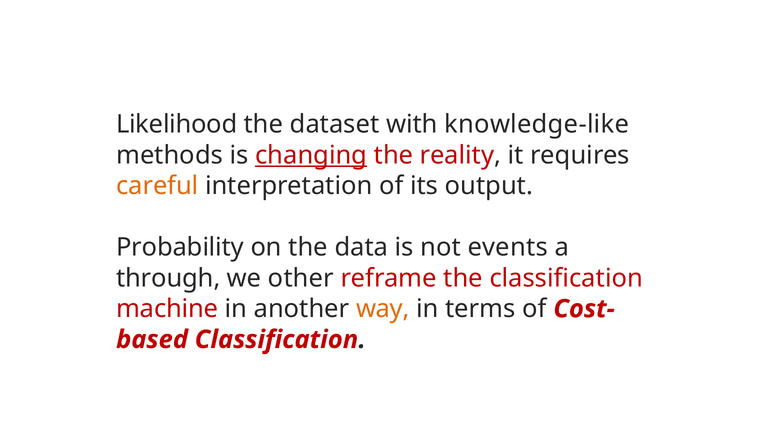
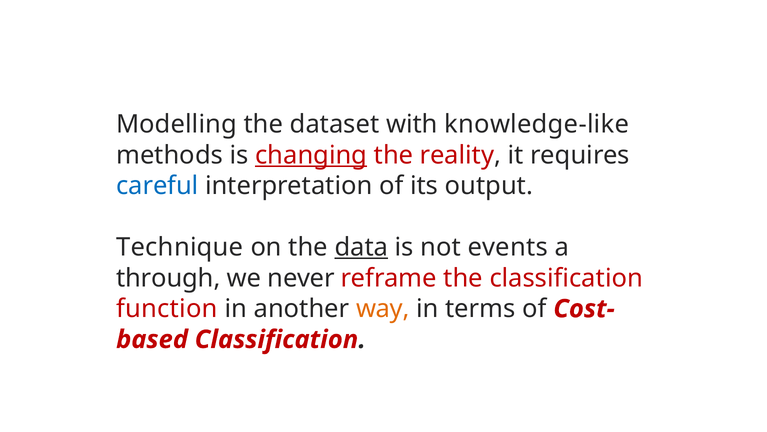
Likelihood: Likelihood -> Modelling
careful colour: orange -> blue
Probability: Probability -> Technique
data underline: none -> present
other: other -> never
machine: machine -> function
